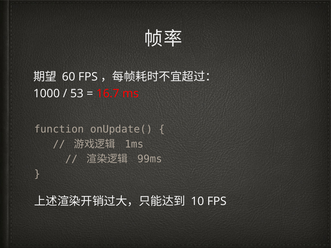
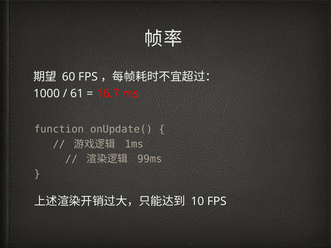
53: 53 -> 61
